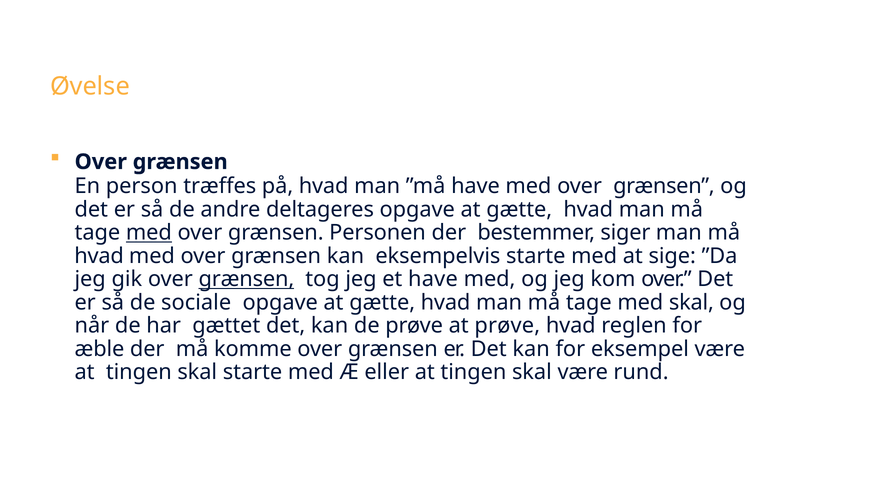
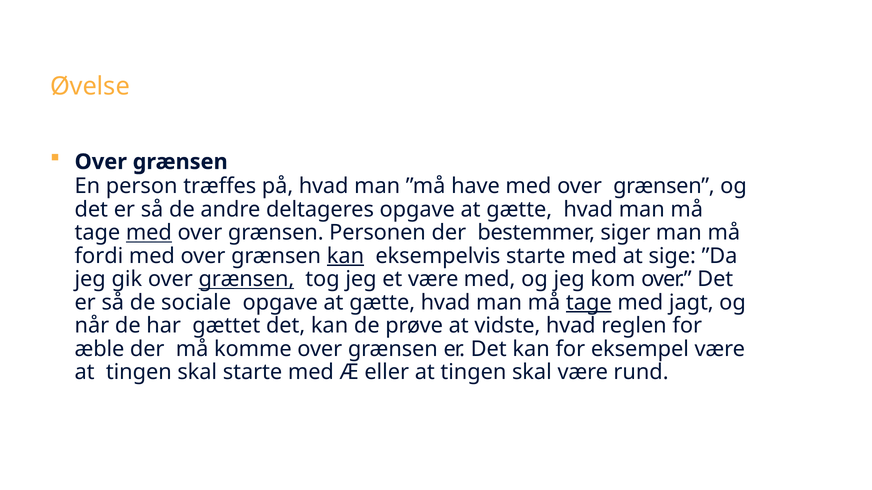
hvad at (99, 256): hvad -> fordi
kan at (345, 256) underline: none -> present
et have: have -> være
tage at (589, 303) underline: none -> present
med skal: skal -> jagt
at prøve: prøve -> vidste
